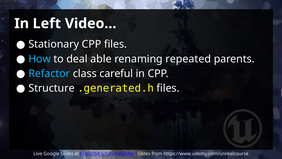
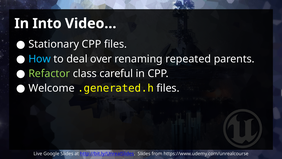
Left: Left -> Into
able: able -> over
Refactor colour: light blue -> light green
Structure: Structure -> Welcome
